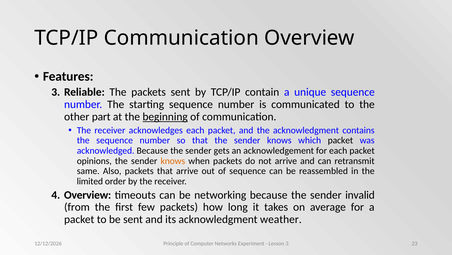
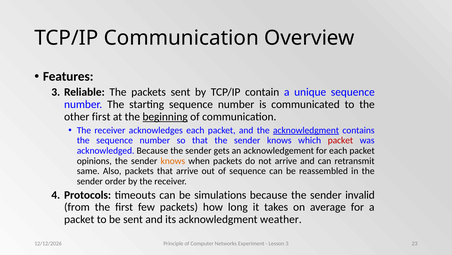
other part: part -> first
acknowledgment at (306, 130) underline: none -> present
packet at (340, 140) colour: black -> red
limited at (90, 181): limited -> sender
Overview at (88, 194): Overview -> Protocols
networking: networking -> simulations
